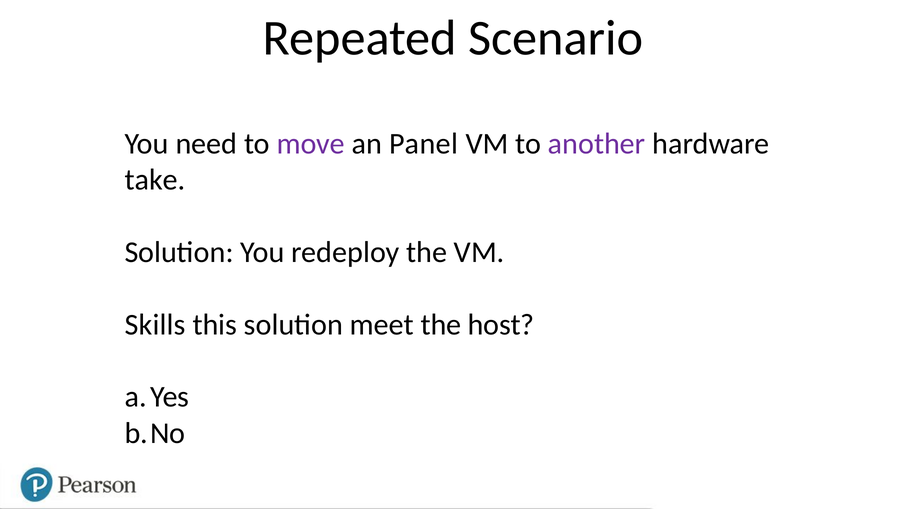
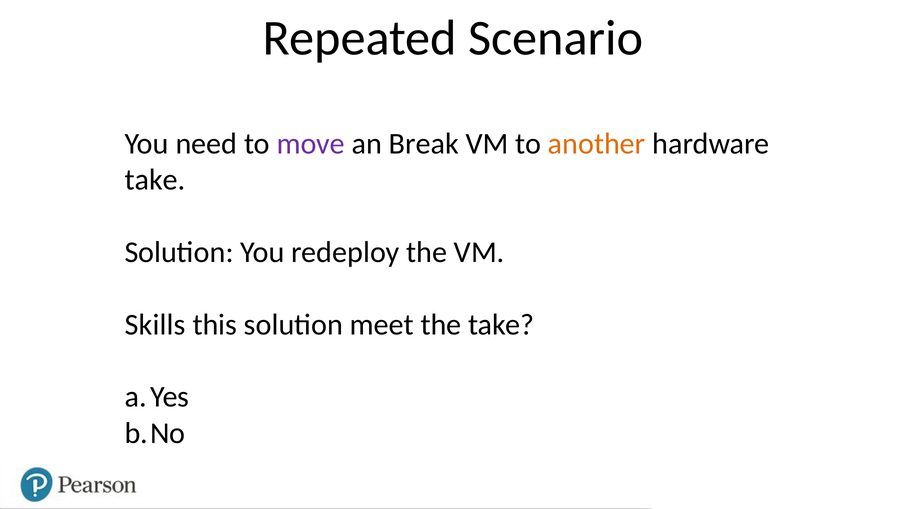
Panel: Panel -> Break
another colour: purple -> orange
the host: host -> take
